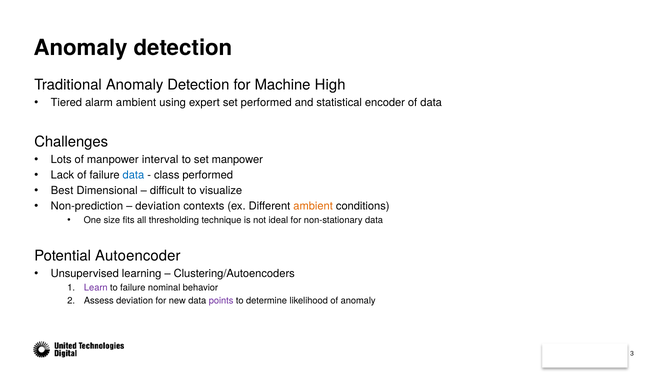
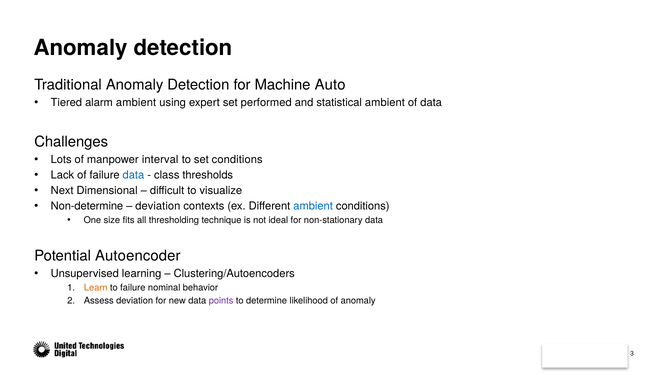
High: High -> Auto
statistical encoder: encoder -> ambient
set manpower: manpower -> conditions
class performed: performed -> thresholds
Best: Best -> Next
Non-prediction: Non-prediction -> Non-determine
ambient at (313, 206) colour: orange -> blue
Learn colour: purple -> orange
